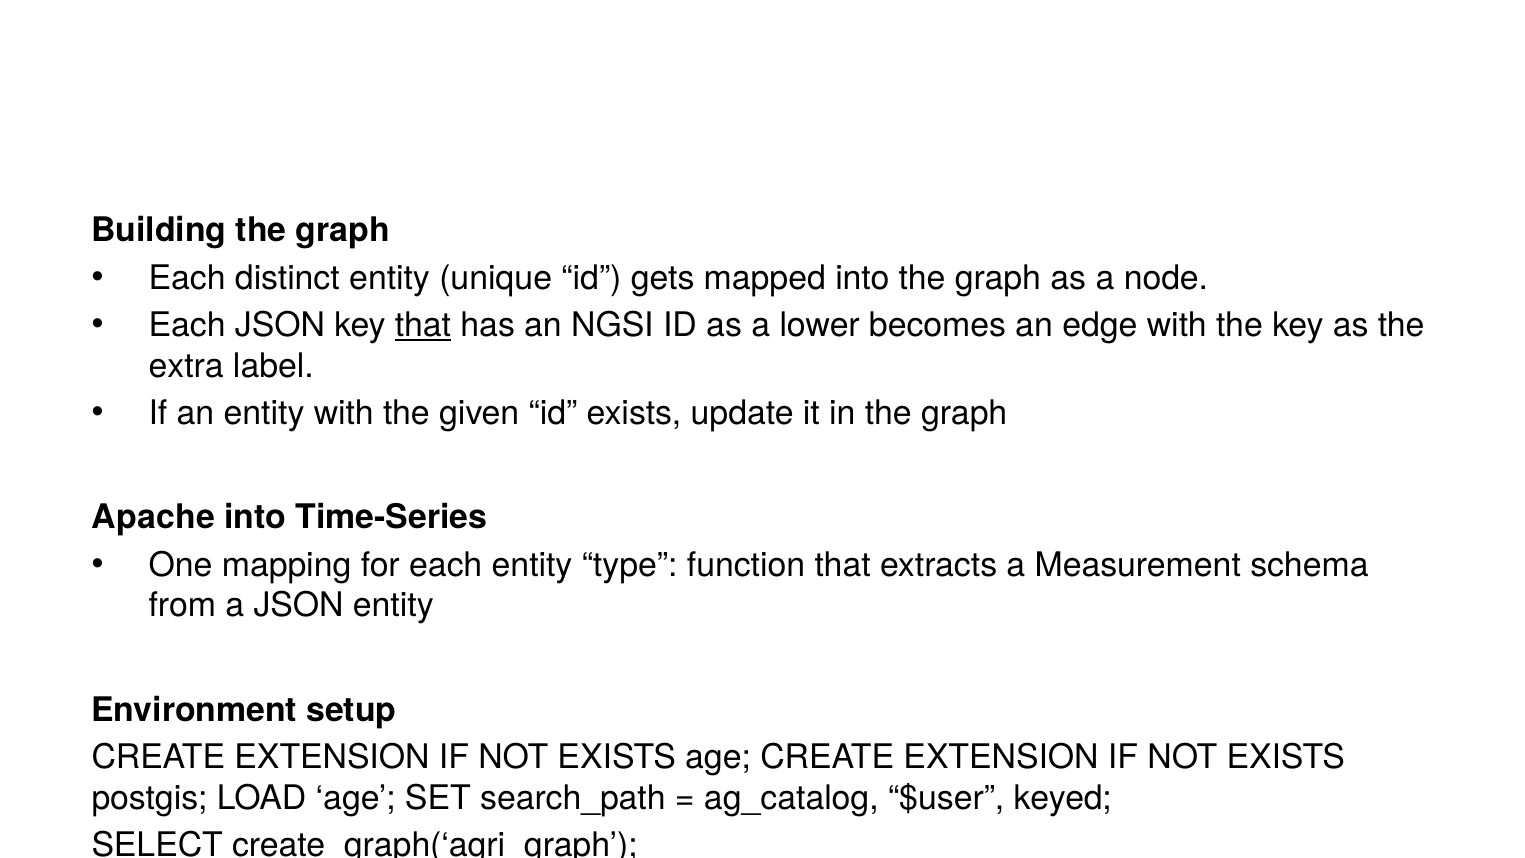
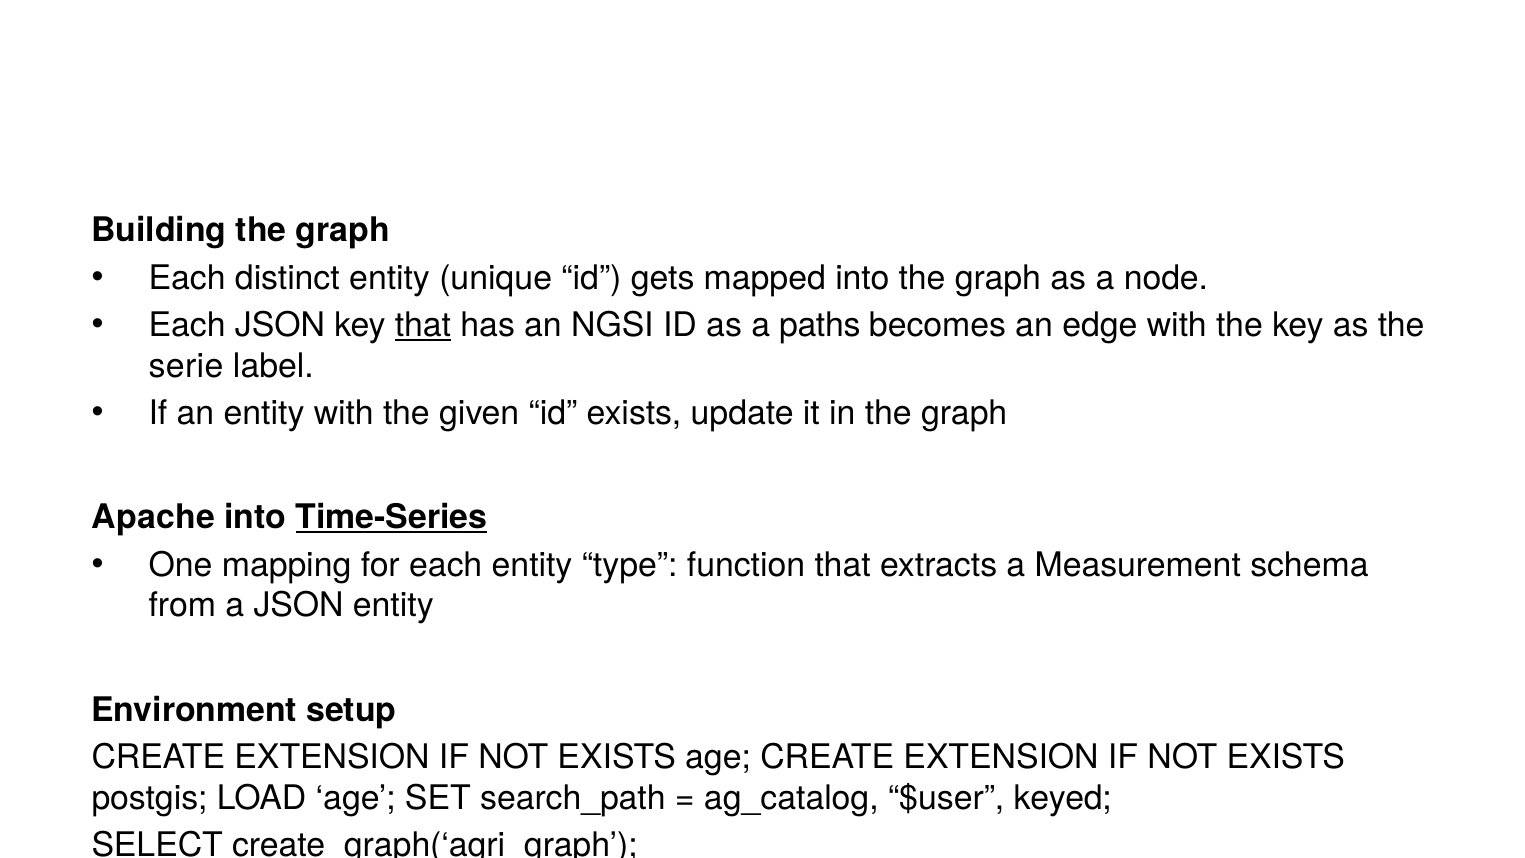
lower: lower -> paths
extra: extra -> serie
Time-Series underline: none -> present
